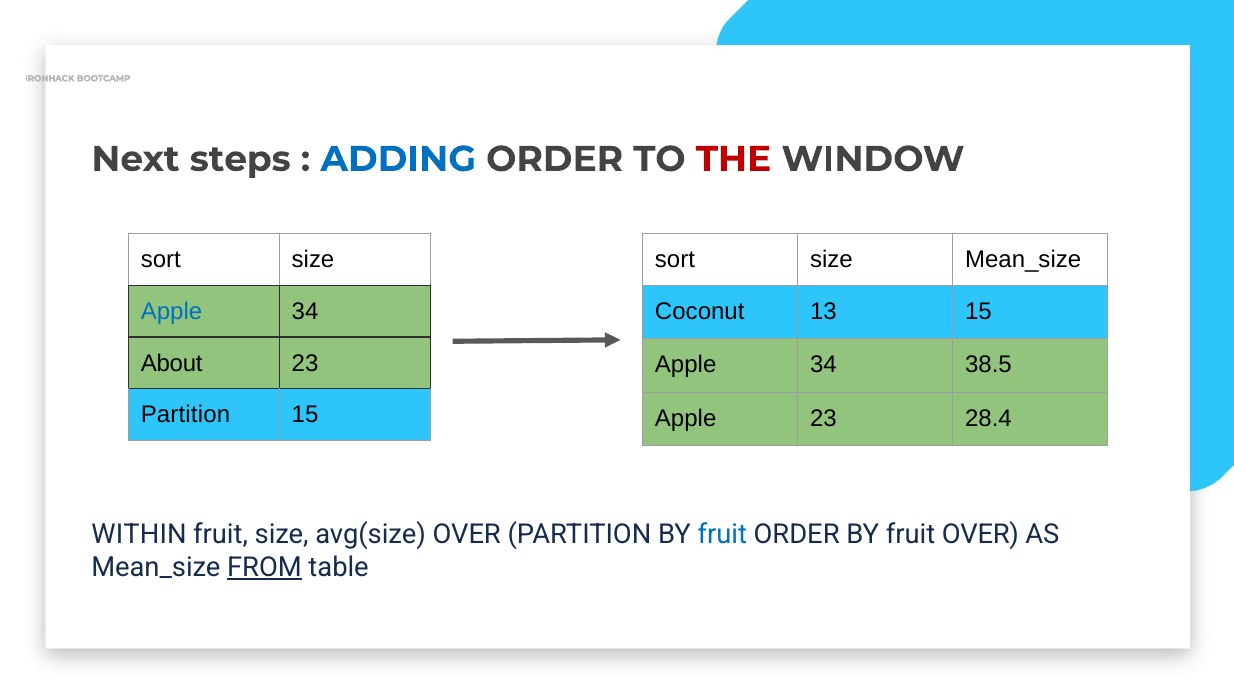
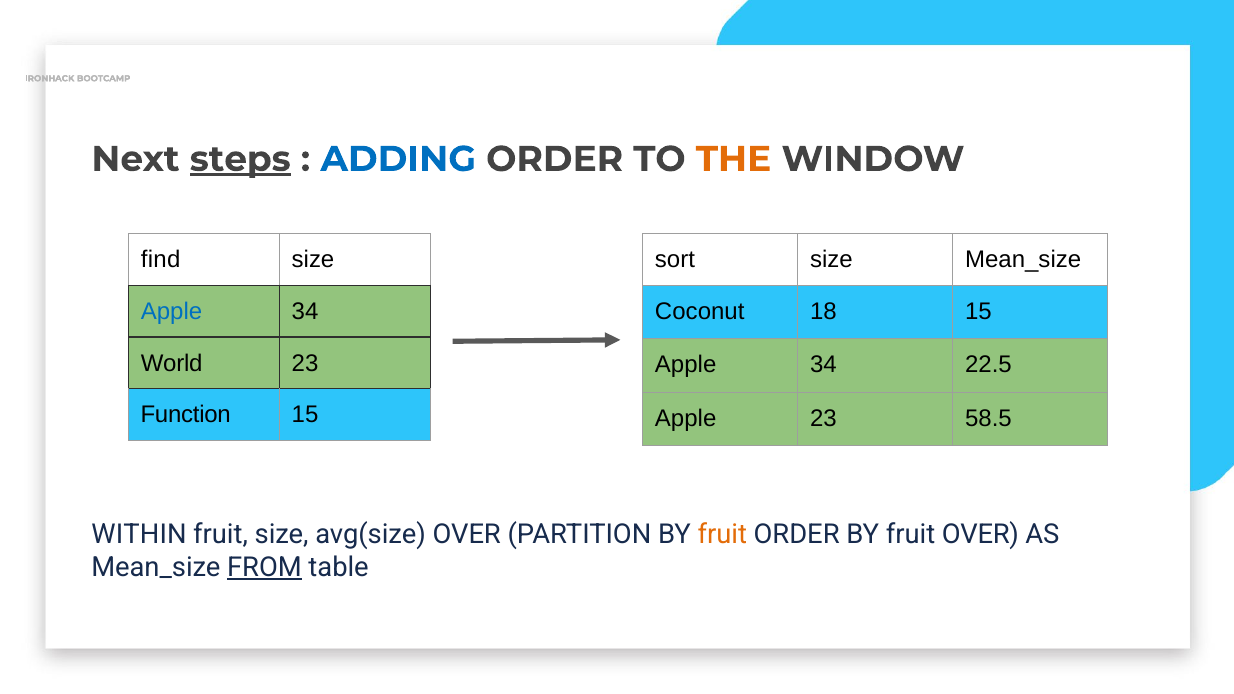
steps underline: none -> present
THE colour: red -> orange
sort at (161, 260): sort -> find
13: 13 -> 18
About: About -> World
38.5: 38.5 -> 22.5
Partition at (185, 415): Partition -> Function
28.4: 28.4 -> 58.5
fruit at (722, 535) colour: blue -> orange
